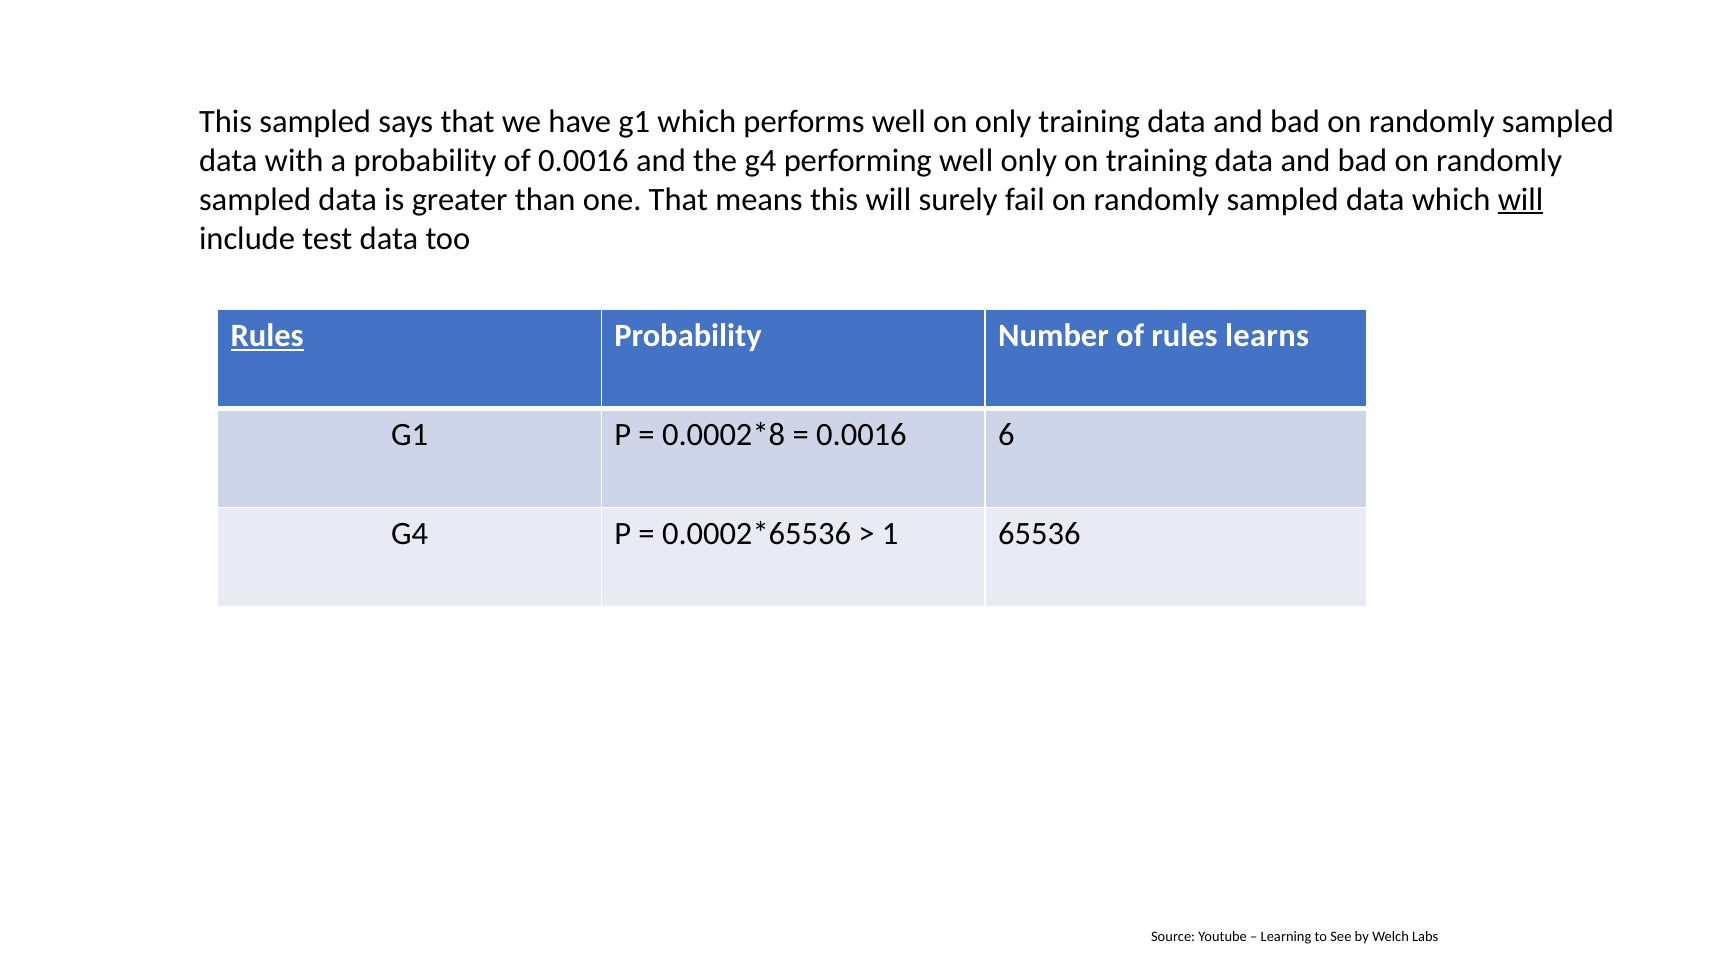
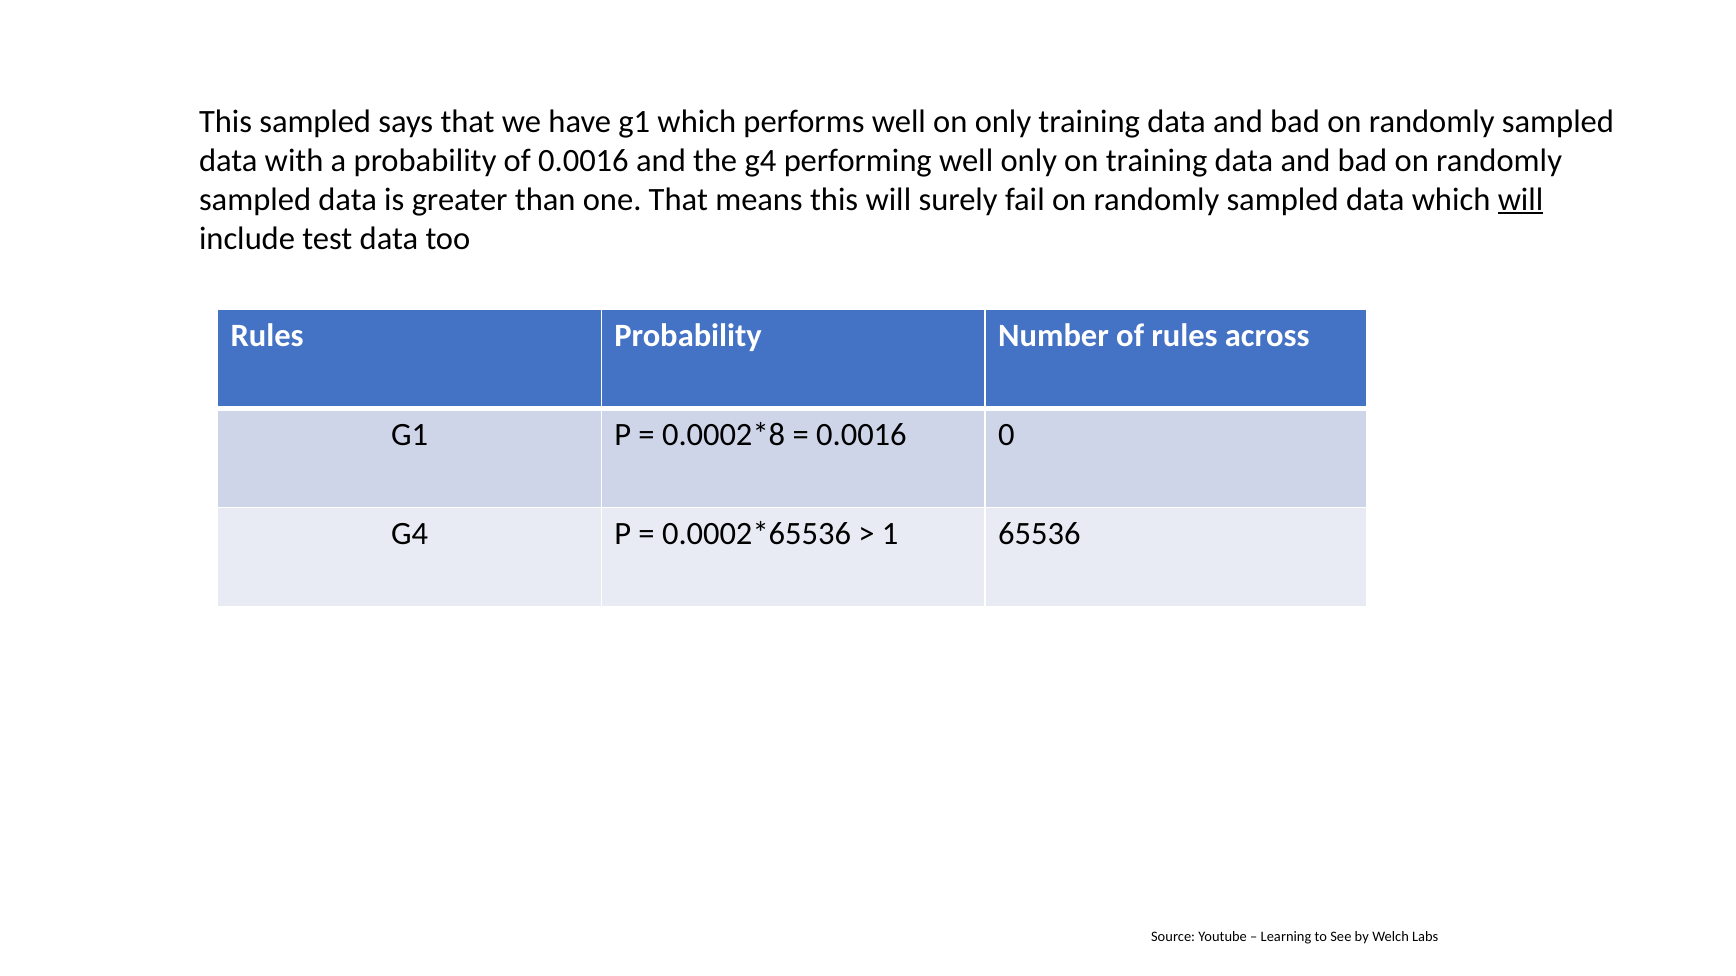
Rules at (267, 336) underline: present -> none
learns: learns -> across
6: 6 -> 0
